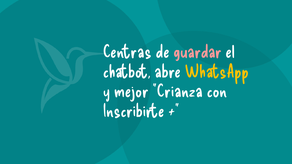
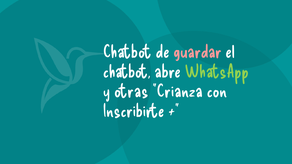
Centras at (127, 52): Centras -> Chatbot
WhatsApp colour: yellow -> light green
mejor: mejor -> otras
